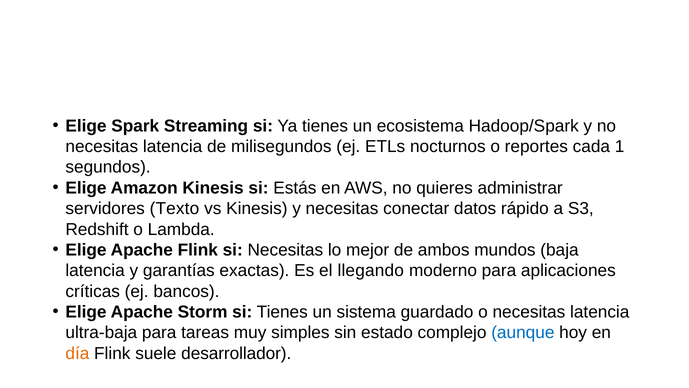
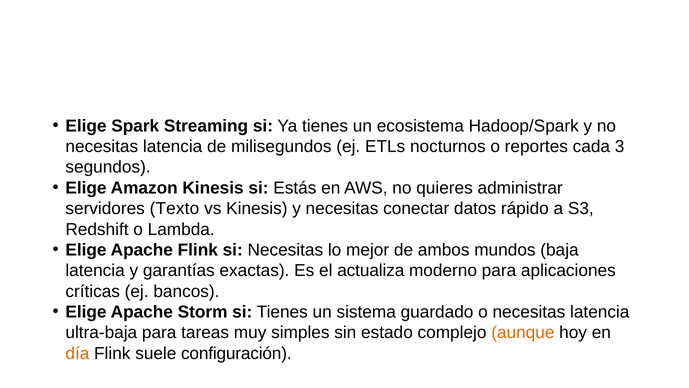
1: 1 -> 3
llegando: llegando -> actualiza
aunque colour: blue -> orange
desarrollador: desarrollador -> configuración
